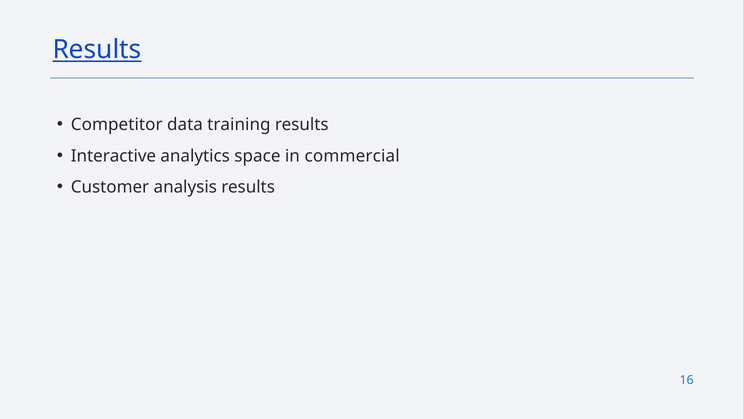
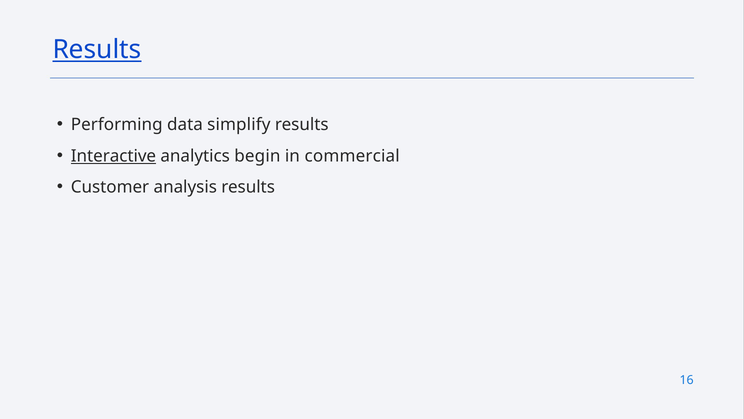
Competitor: Competitor -> Performing
training: training -> simplify
Interactive underline: none -> present
space: space -> begin
